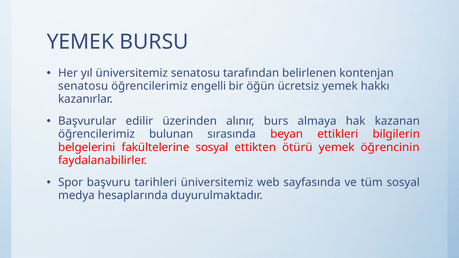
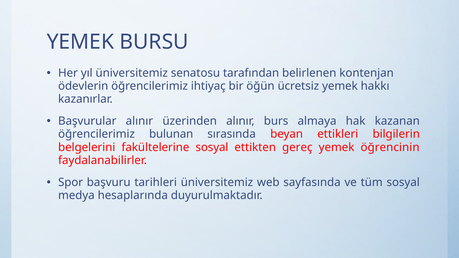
senatosu at (83, 86): senatosu -> ödevlerin
engelli: engelli -> ihtiyaç
Başvurular edilir: edilir -> alınır
ötürü: ötürü -> gereç
